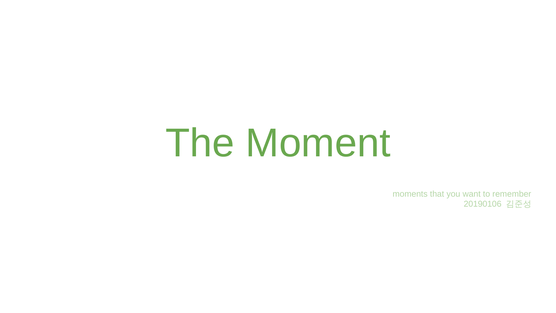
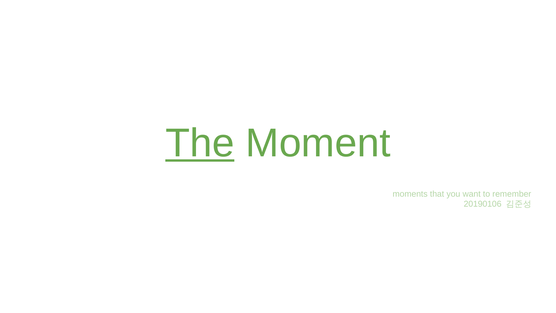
The underline: none -> present
